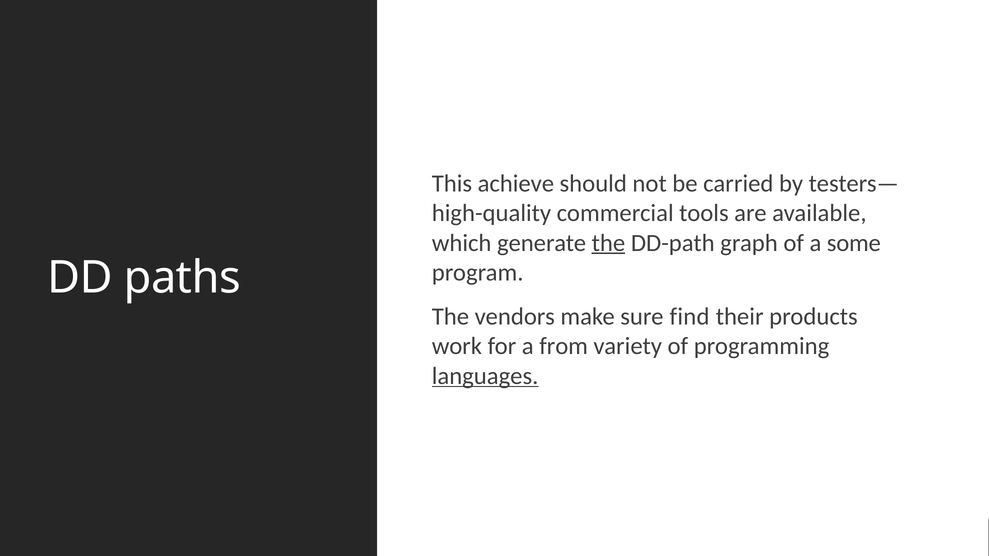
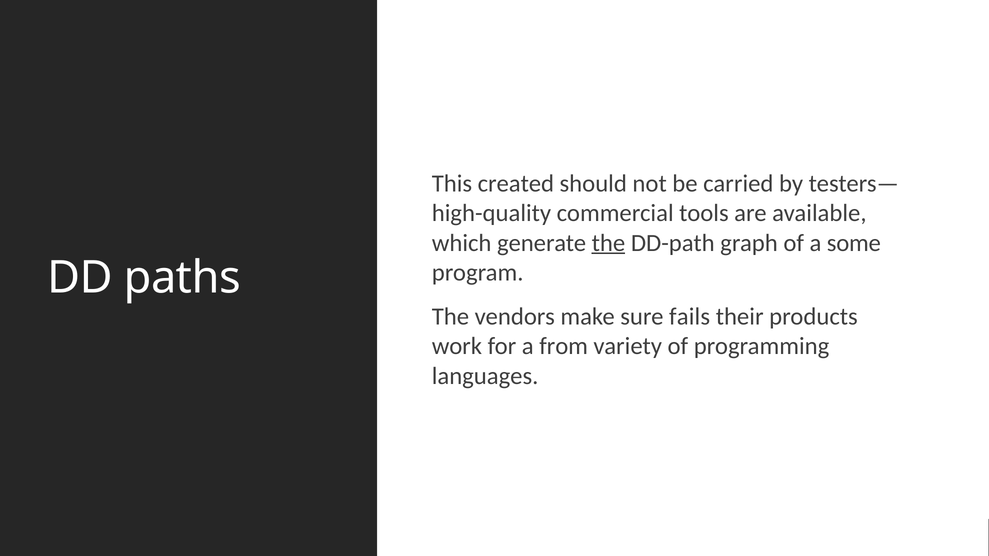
achieve: achieve -> created
find: find -> fails
languages underline: present -> none
